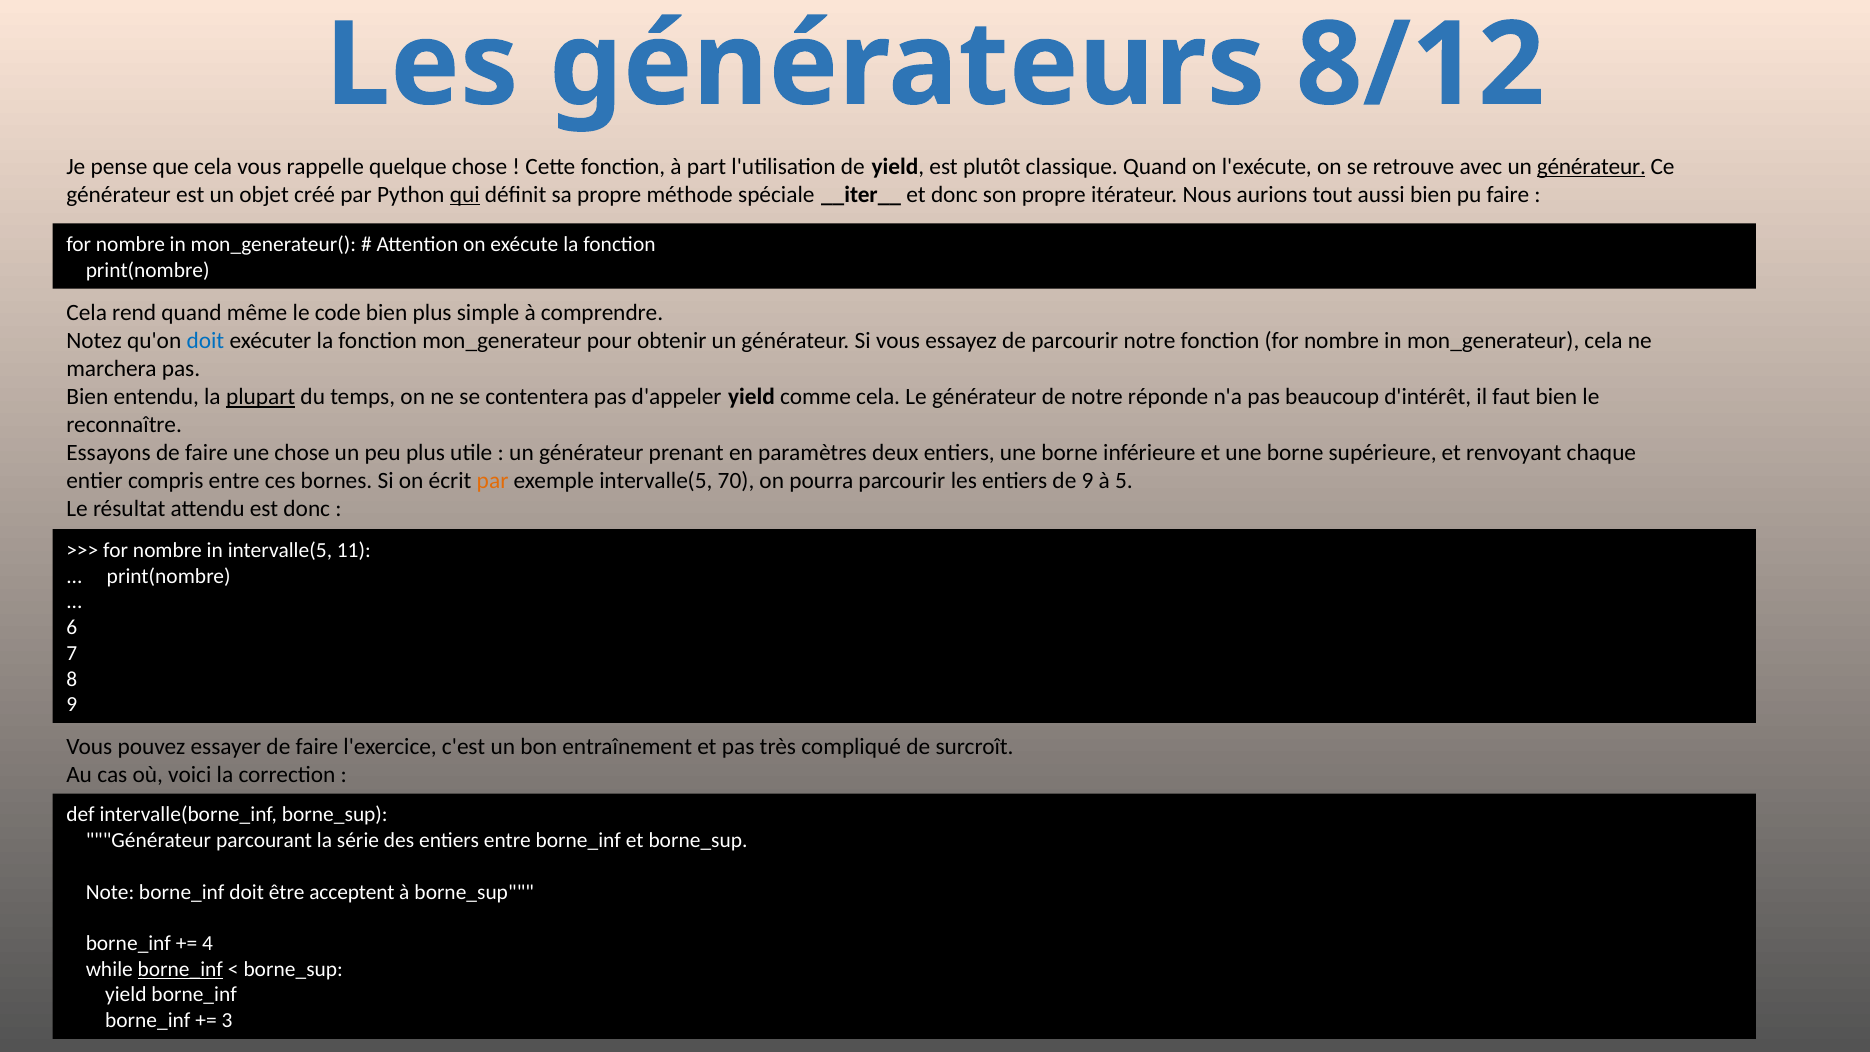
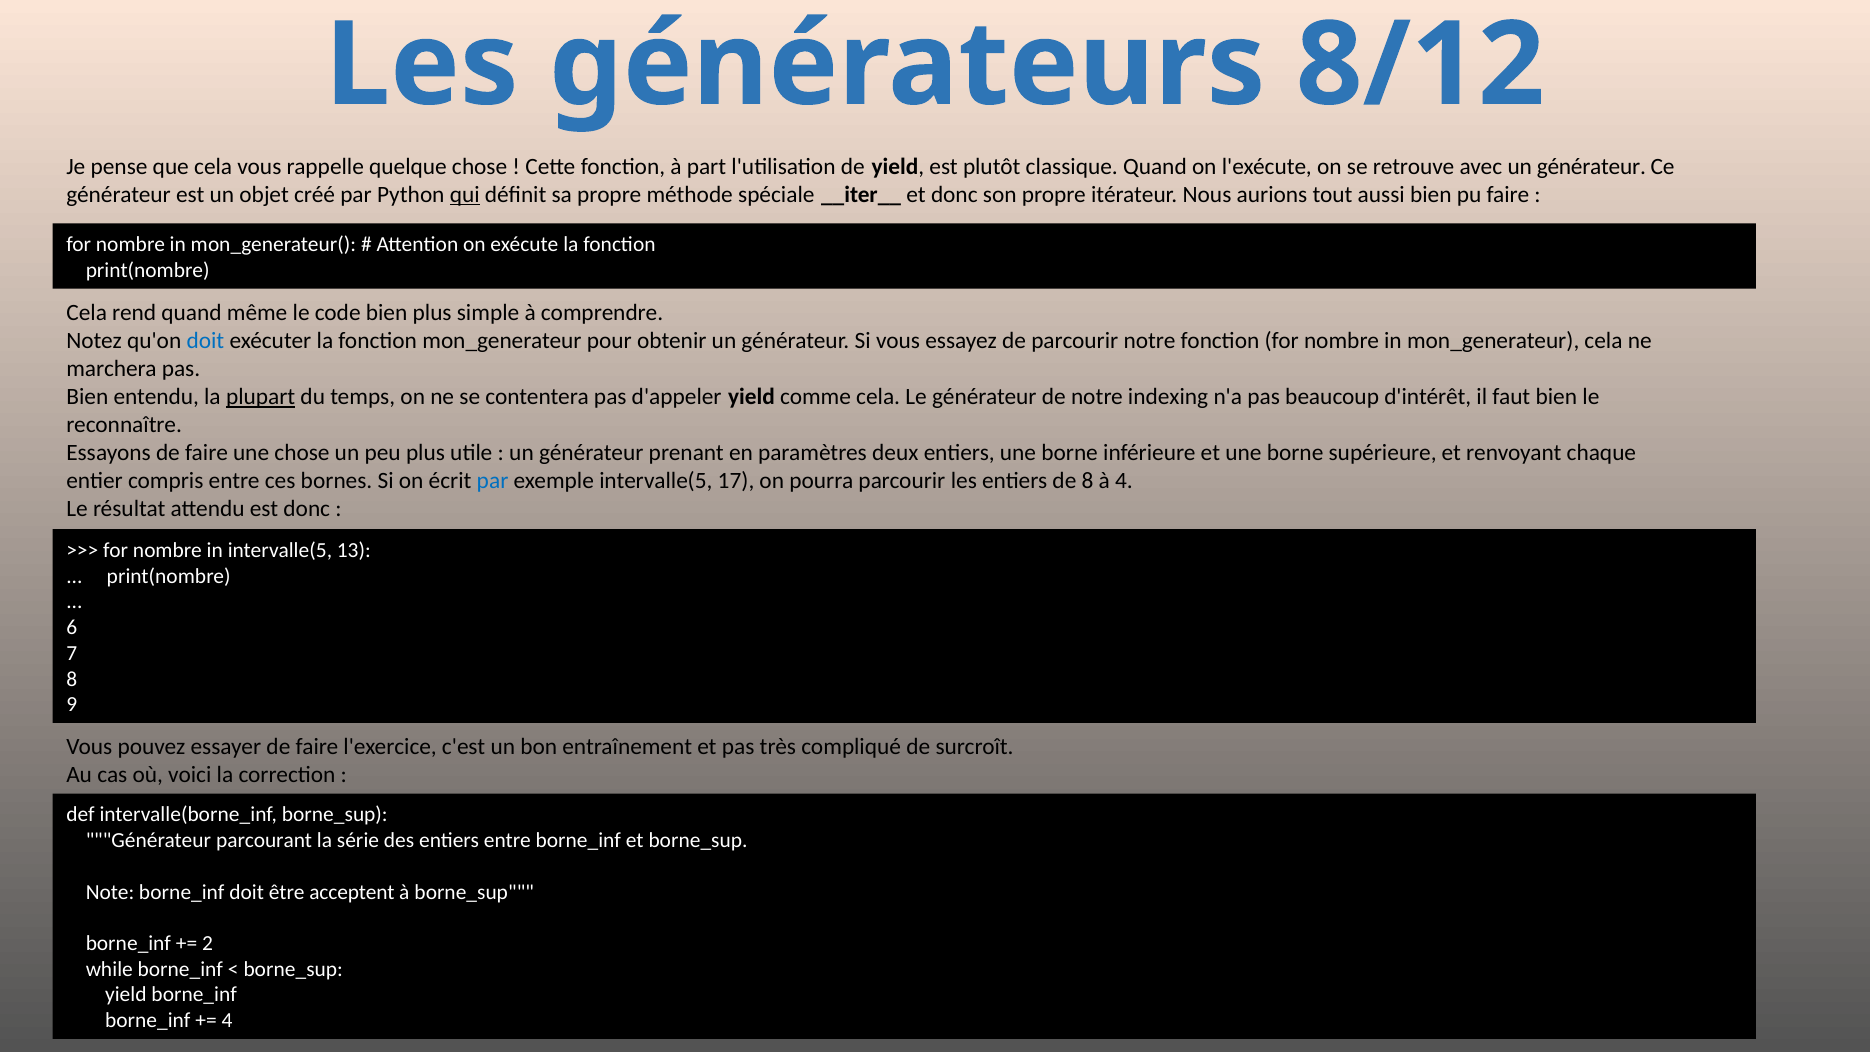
générateur at (1591, 166) underline: present -> none
réponde: réponde -> indexing
par at (493, 481) colour: orange -> blue
70: 70 -> 17
de 9: 9 -> 8
à 5: 5 -> 4
11: 11 -> 13
4: 4 -> 2
borne_inf at (180, 969) underline: present -> none
3 at (227, 1021): 3 -> 4
